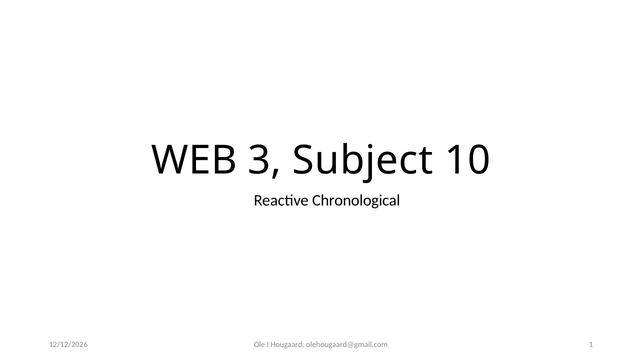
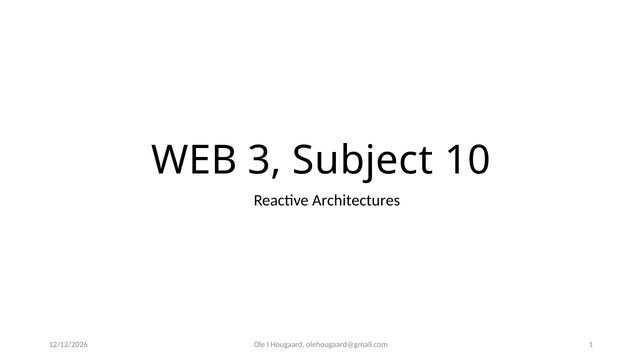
Chronological: Chronological -> Architectures
